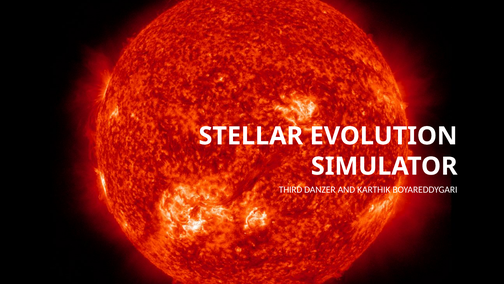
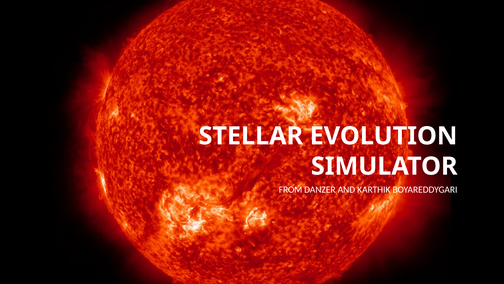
THIRD: THIRD -> FROM
